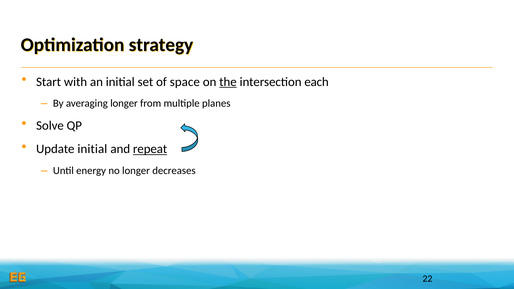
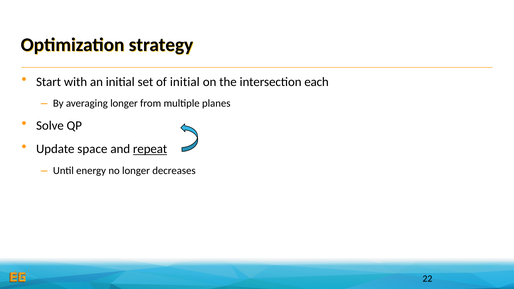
of space: space -> initial
the underline: present -> none
Update initial: initial -> space
